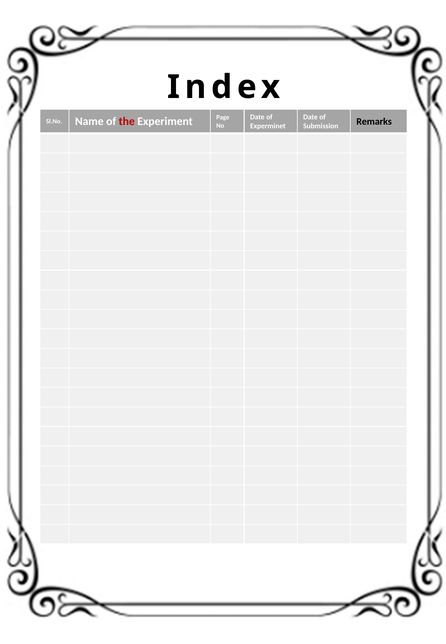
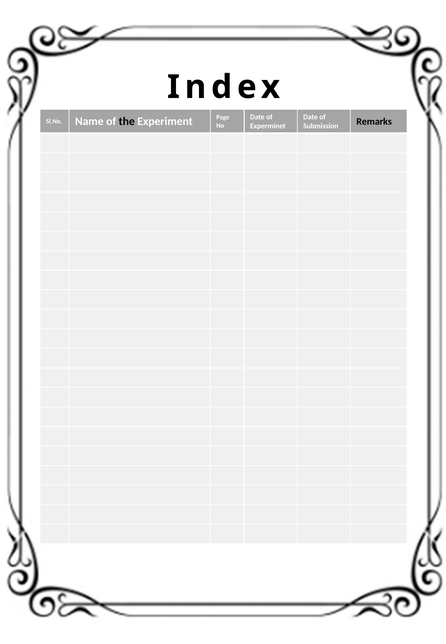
the colour: red -> black
